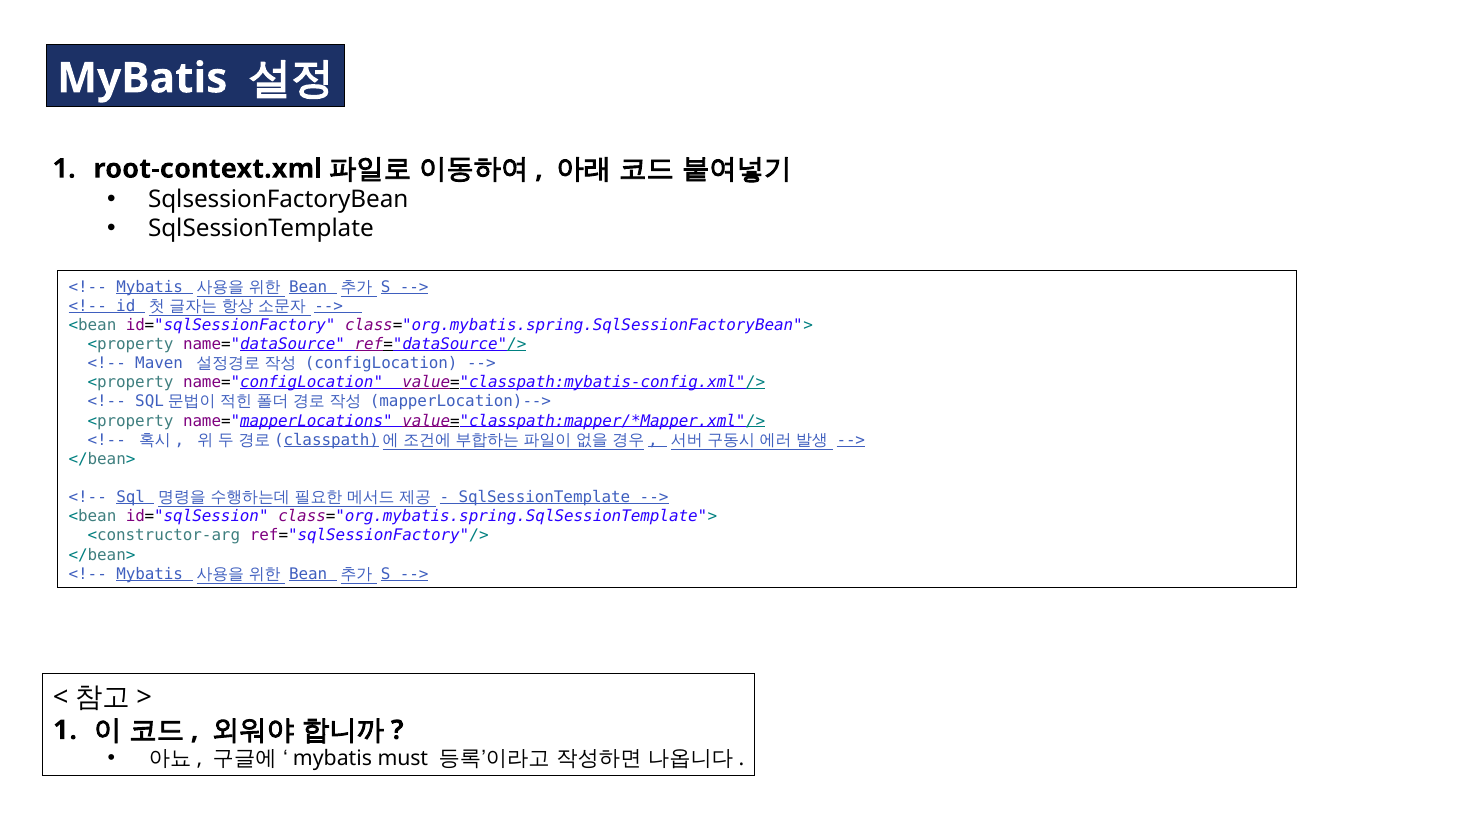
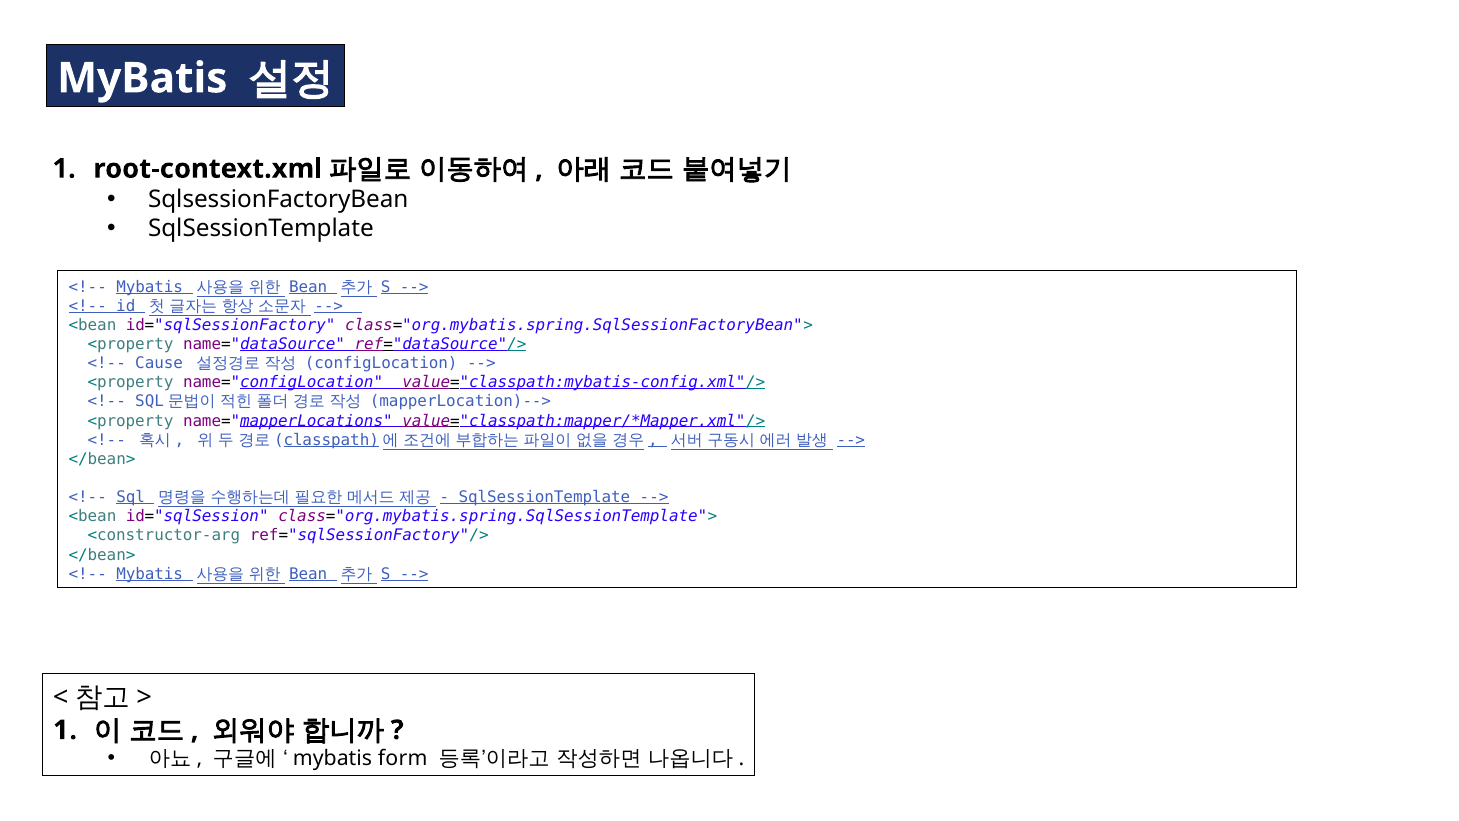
Maven: Maven -> Cause
must: must -> form
